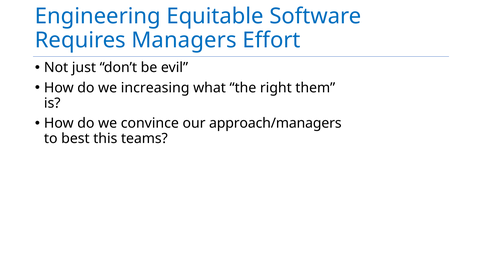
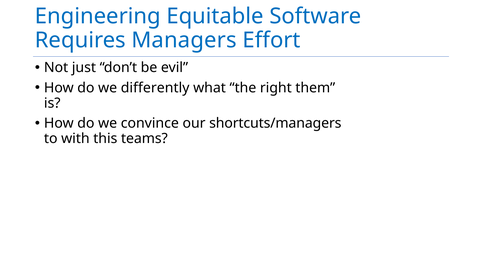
increasing: increasing -> differently
approach/managers: approach/managers -> shortcuts/managers
best: best -> with
